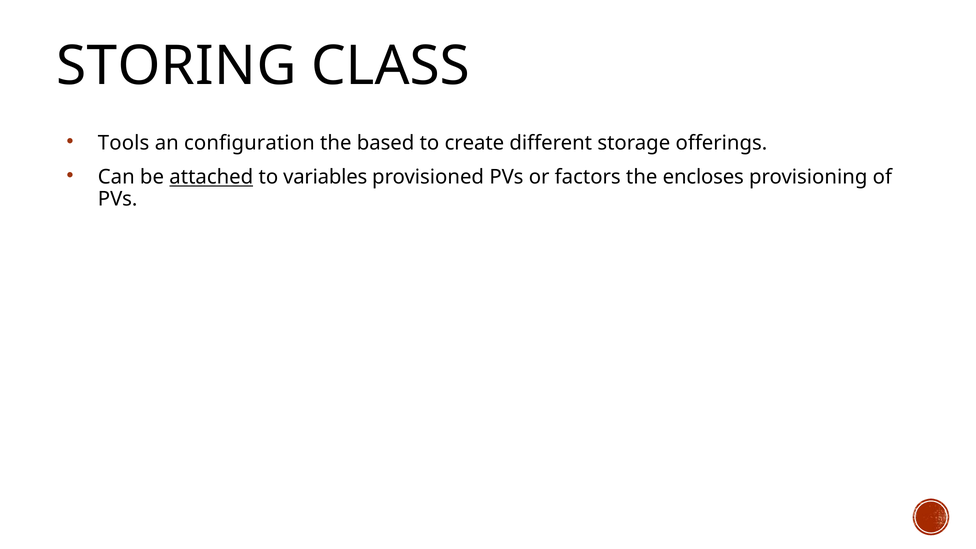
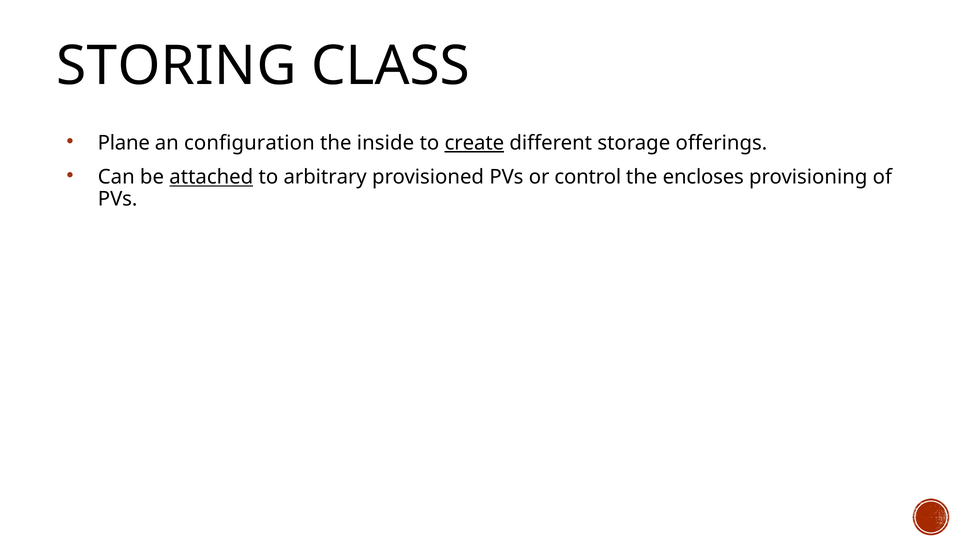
Tools: Tools -> Plane
based: based -> inside
create underline: none -> present
variables: variables -> arbitrary
factors: factors -> control
